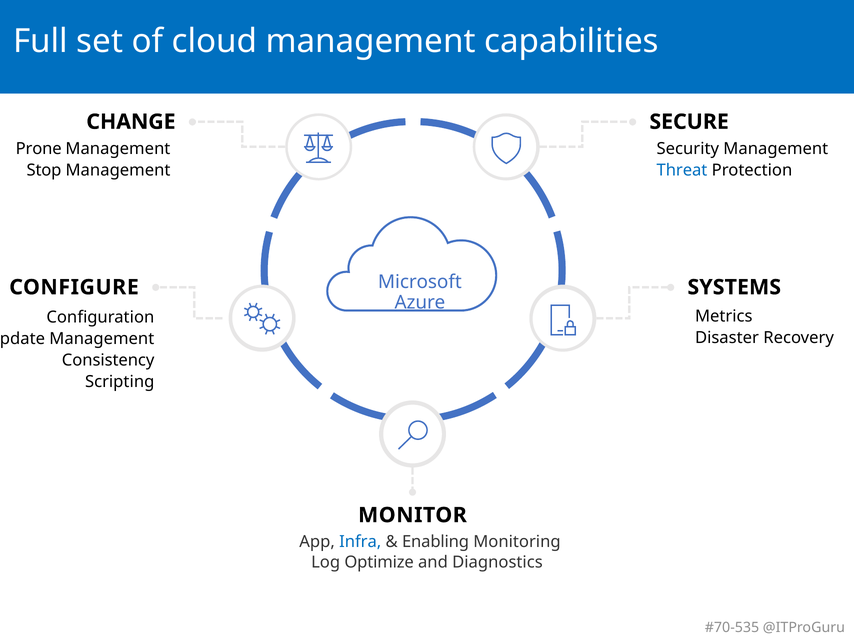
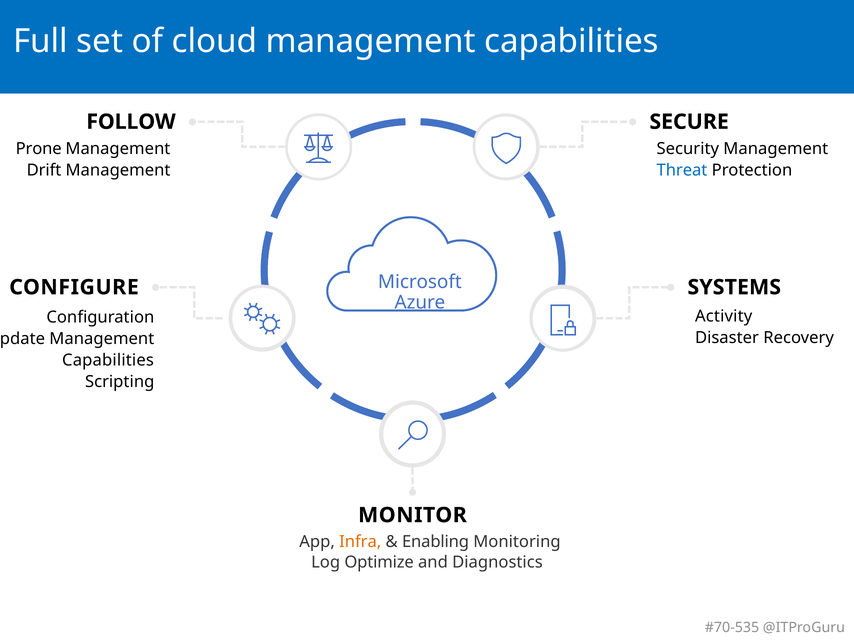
CHANGE: CHANGE -> FOLLOW
Stop: Stop -> Drift
Metrics: Metrics -> Activity
Consistency at (108, 360): Consistency -> Capabilities
Infra colour: blue -> orange
